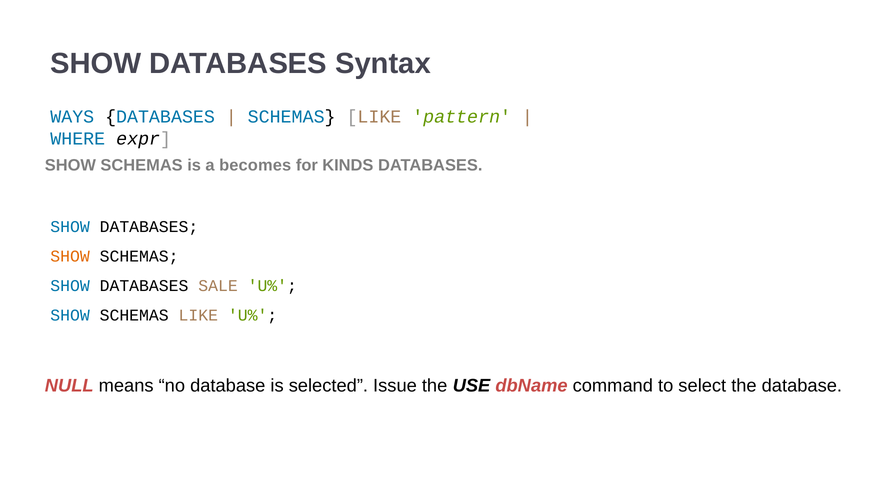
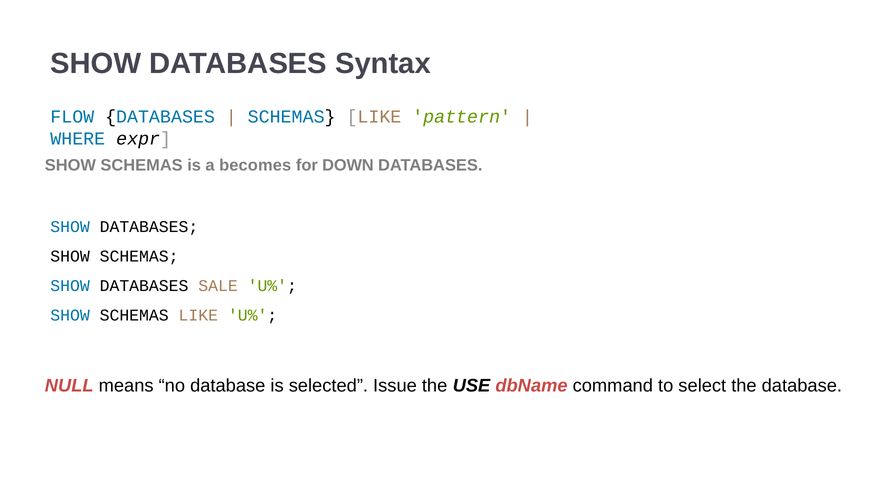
WAYS: WAYS -> FLOW
KINDS: KINDS -> DOWN
SHOW at (70, 257) colour: orange -> black
